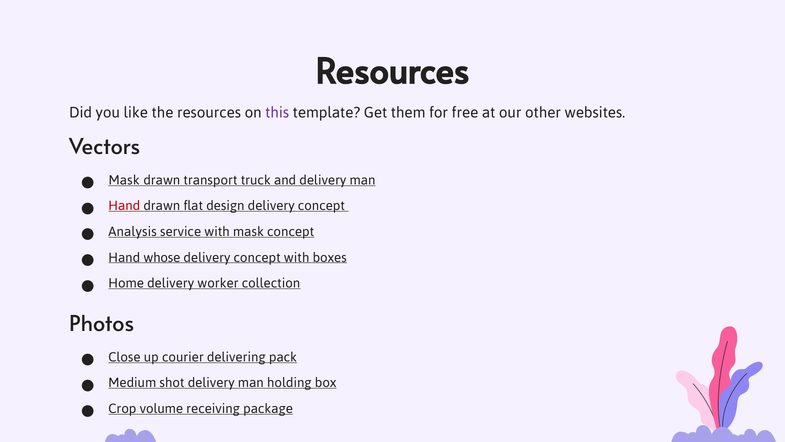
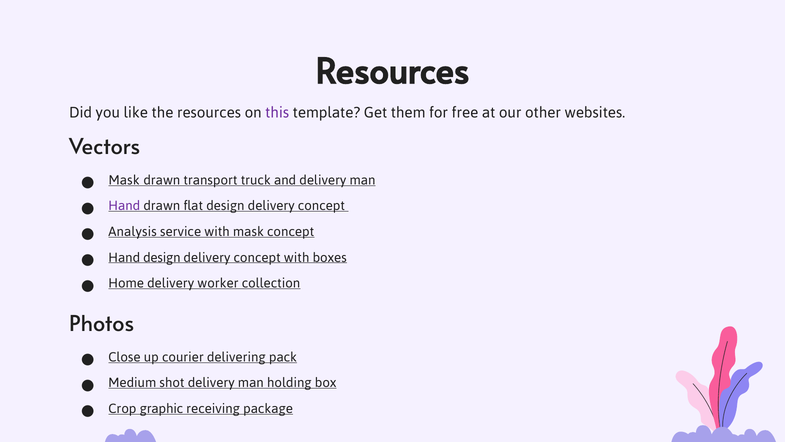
Hand at (124, 205) colour: red -> purple
Hand whose: whose -> design
volume: volume -> graphic
